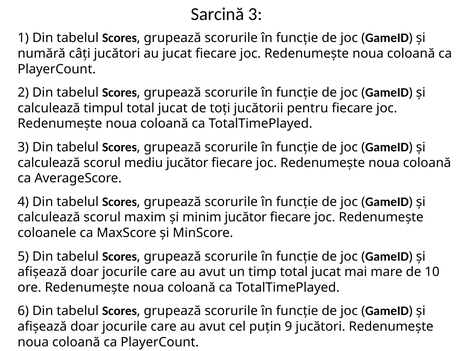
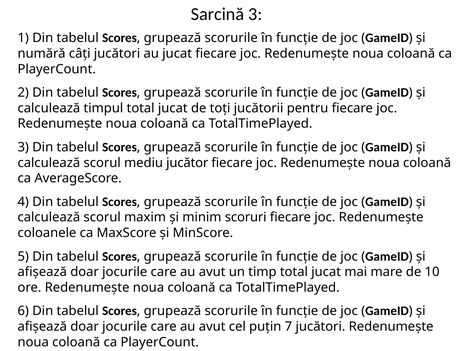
minim jucător: jucător -> scoruri
9: 9 -> 7
